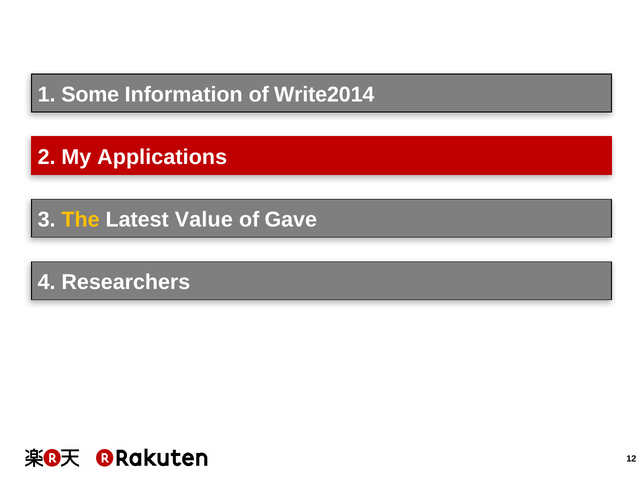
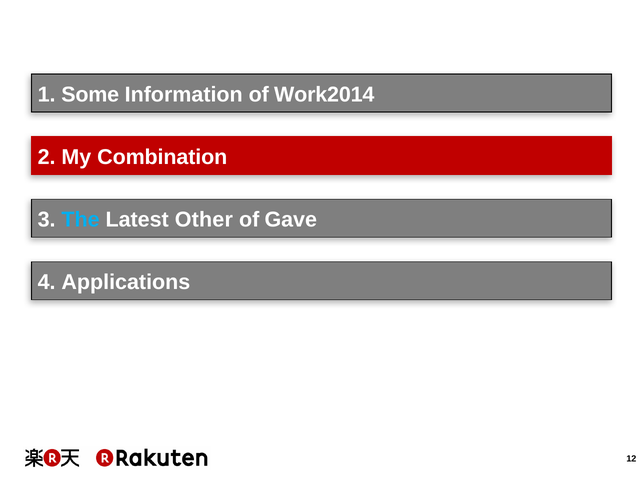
Write2014: Write2014 -> Work2014
Applications: Applications -> Combination
The colour: yellow -> light blue
Value: Value -> Other
Researchers: Researchers -> Applications
